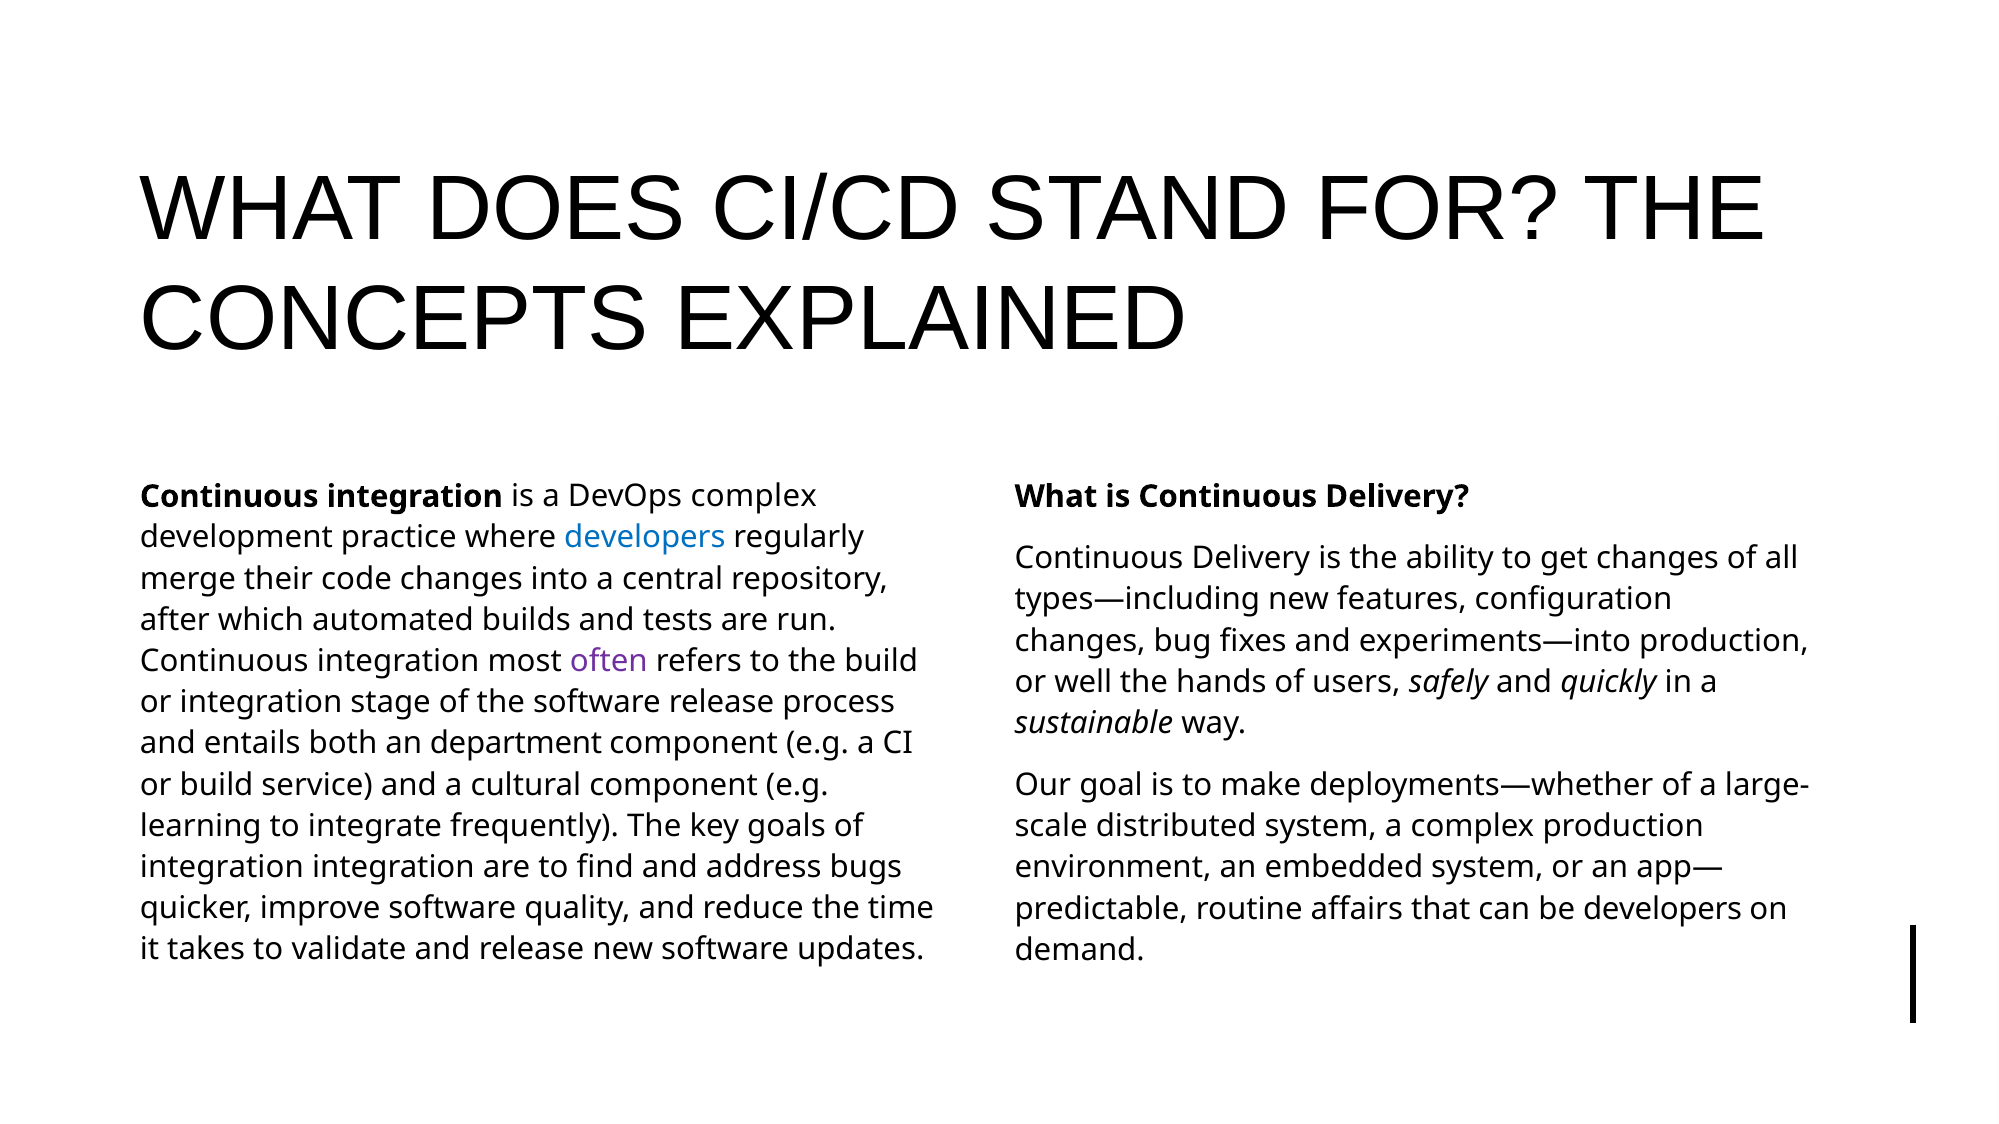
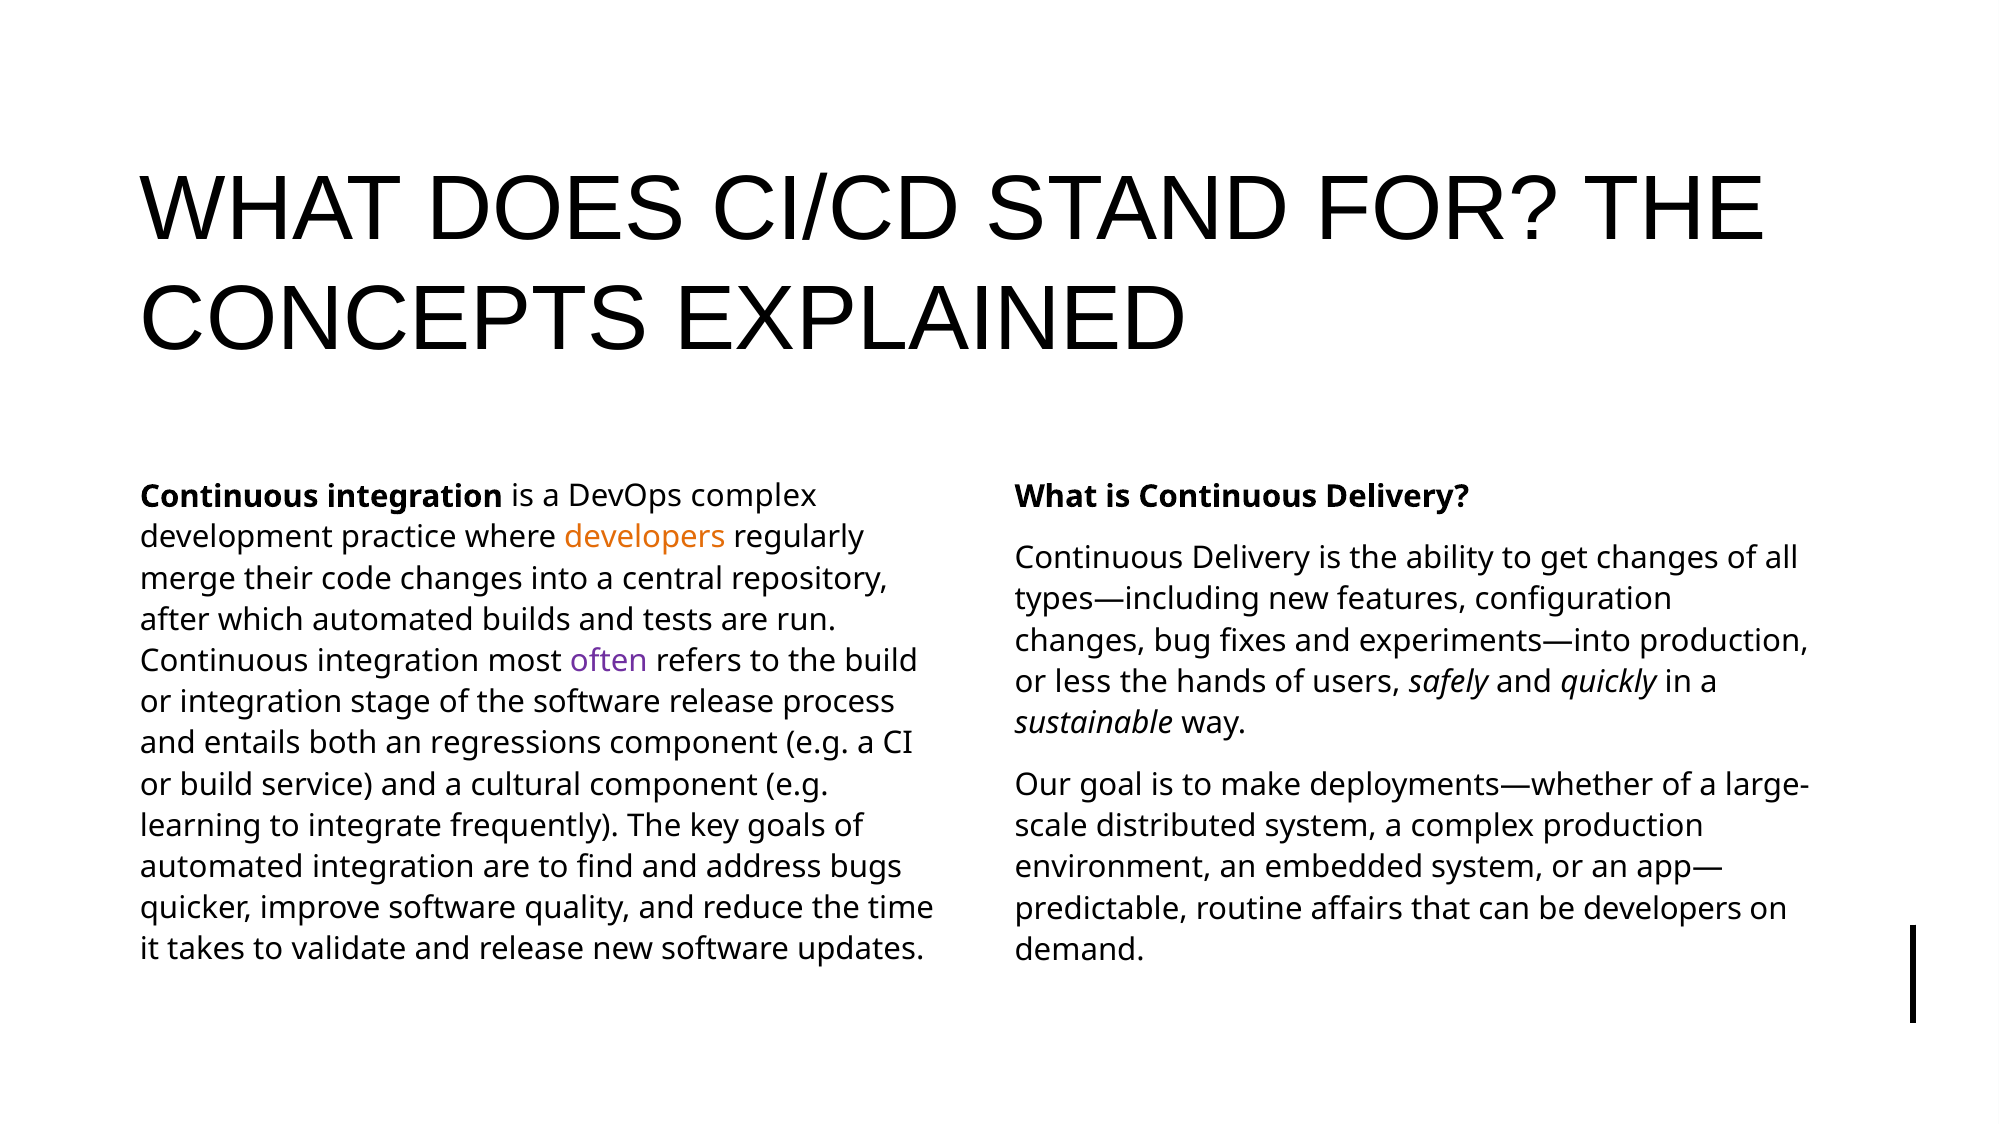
developers at (645, 538) colour: blue -> orange
well: well -> less
department: department -> regressions
integration at (222, 867): integration -> automated
